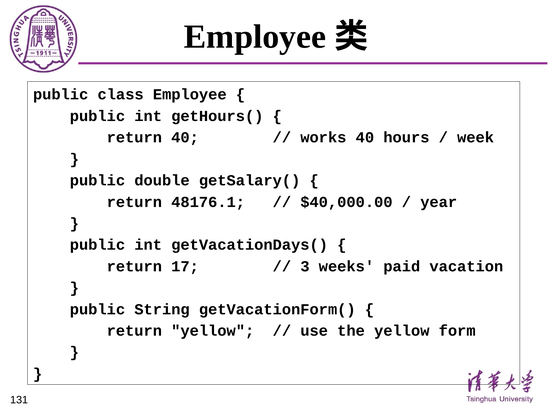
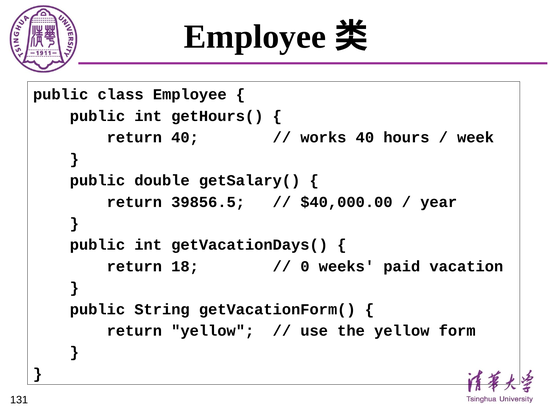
48176.1: 48176.1 -> 39856.5
17: 17 -> 18
3: 3 -> 0
